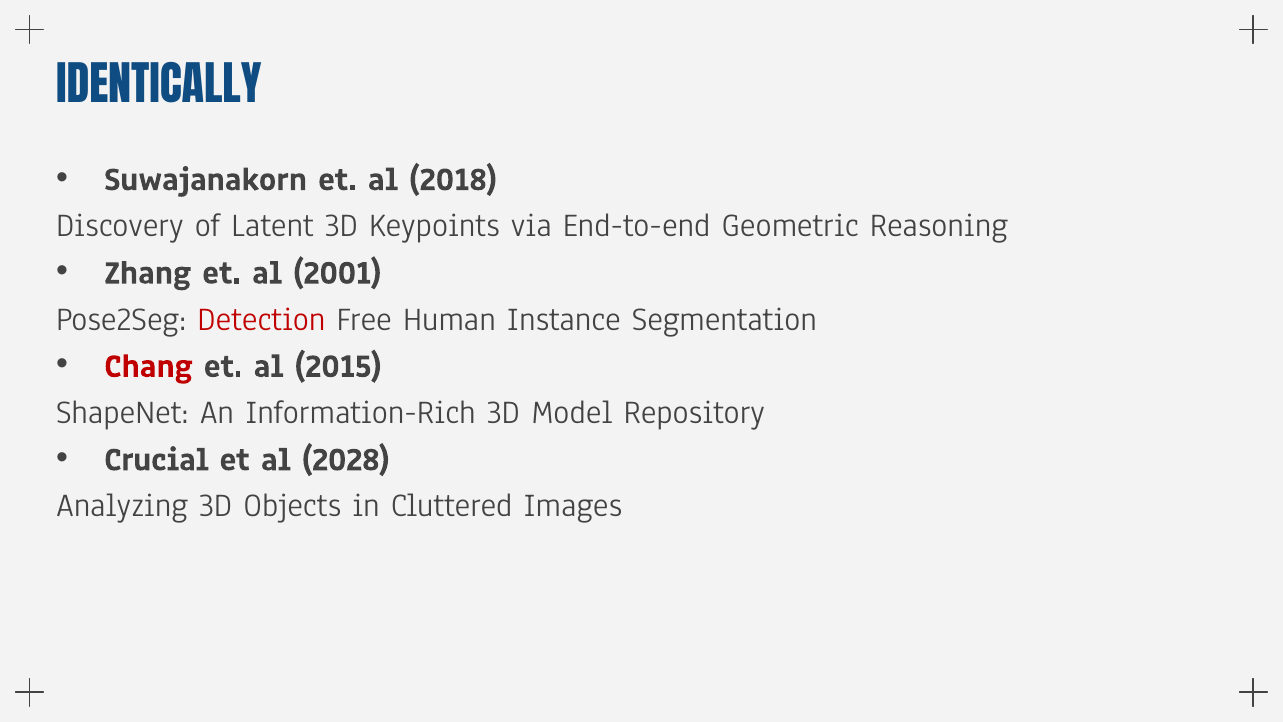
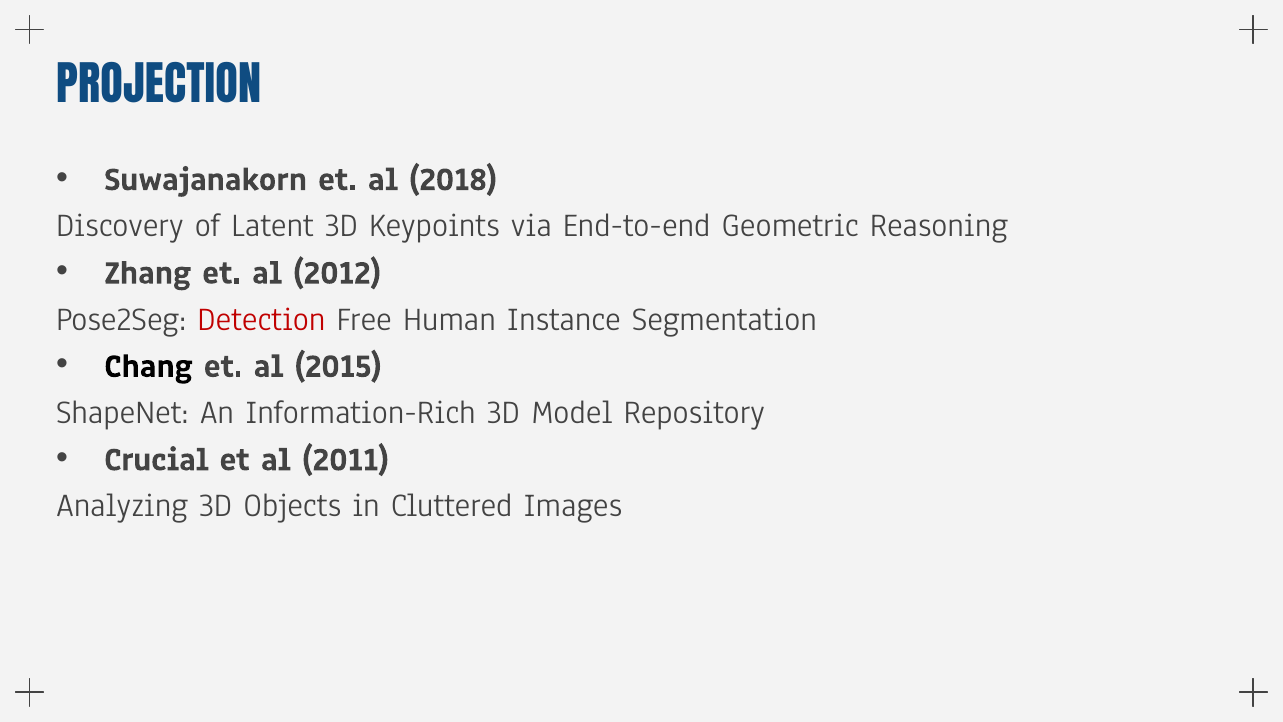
IDENTICALLY: IDENTICALLY -> PROJECTION
2001: 2001 -> 2012
Chang colour: red -> black
2028: 2028 -> 2011
